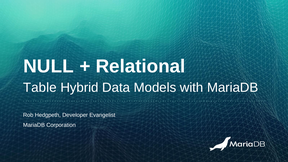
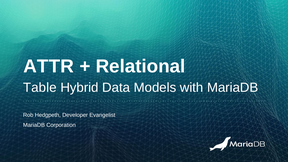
NULL: NULL -> ATTR
